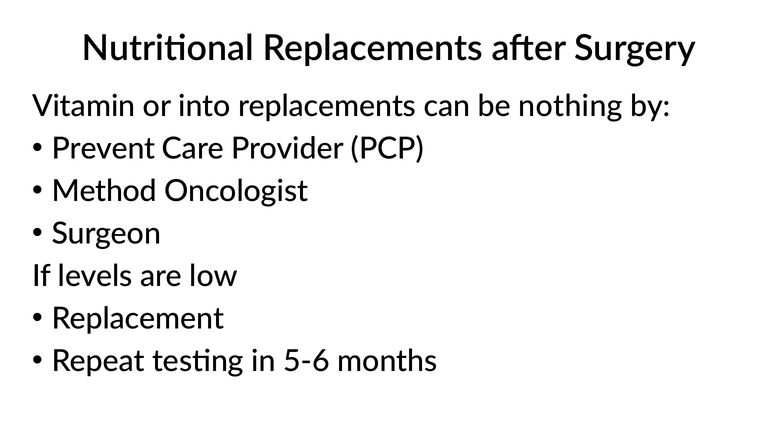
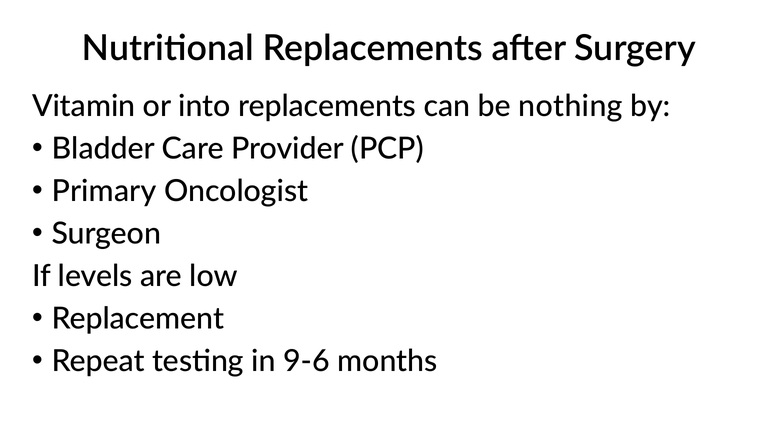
Prevent: Prevent -> Bladder
Method: Method -> Primary
5-6: 5-6 -> 9-6
